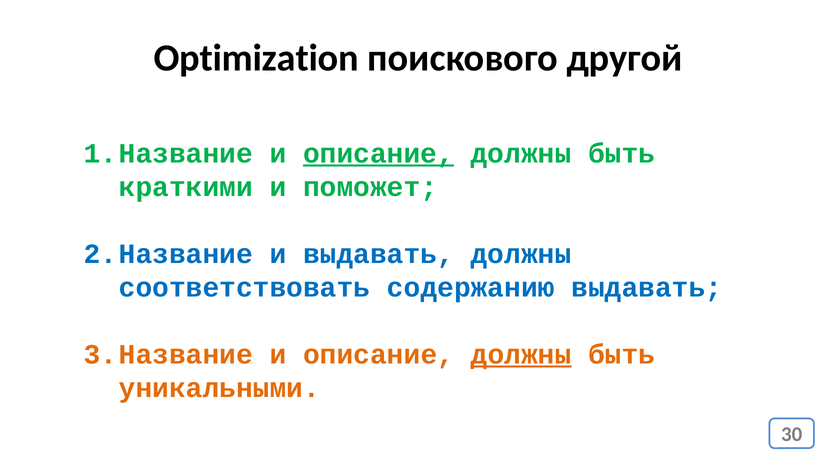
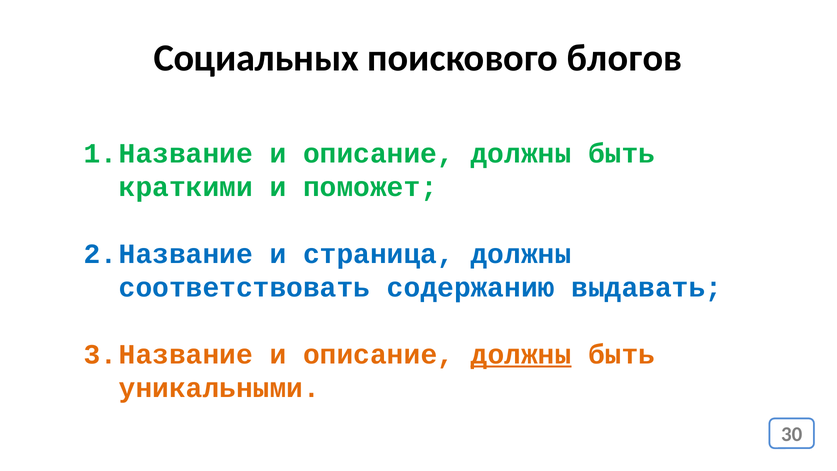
Optimization: Optimization -> Социальных
другой: другой -> блогов
описание at (379, 153) underline: present -> none
и выдавать: выдавать -> страница
